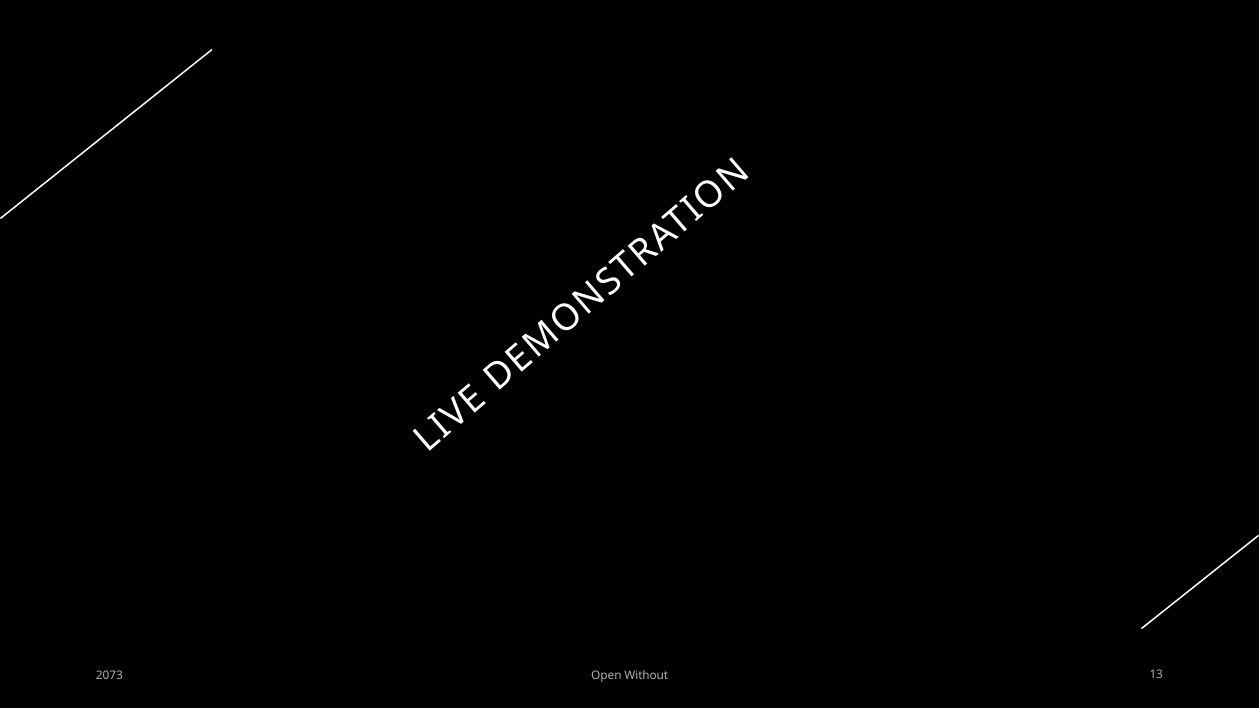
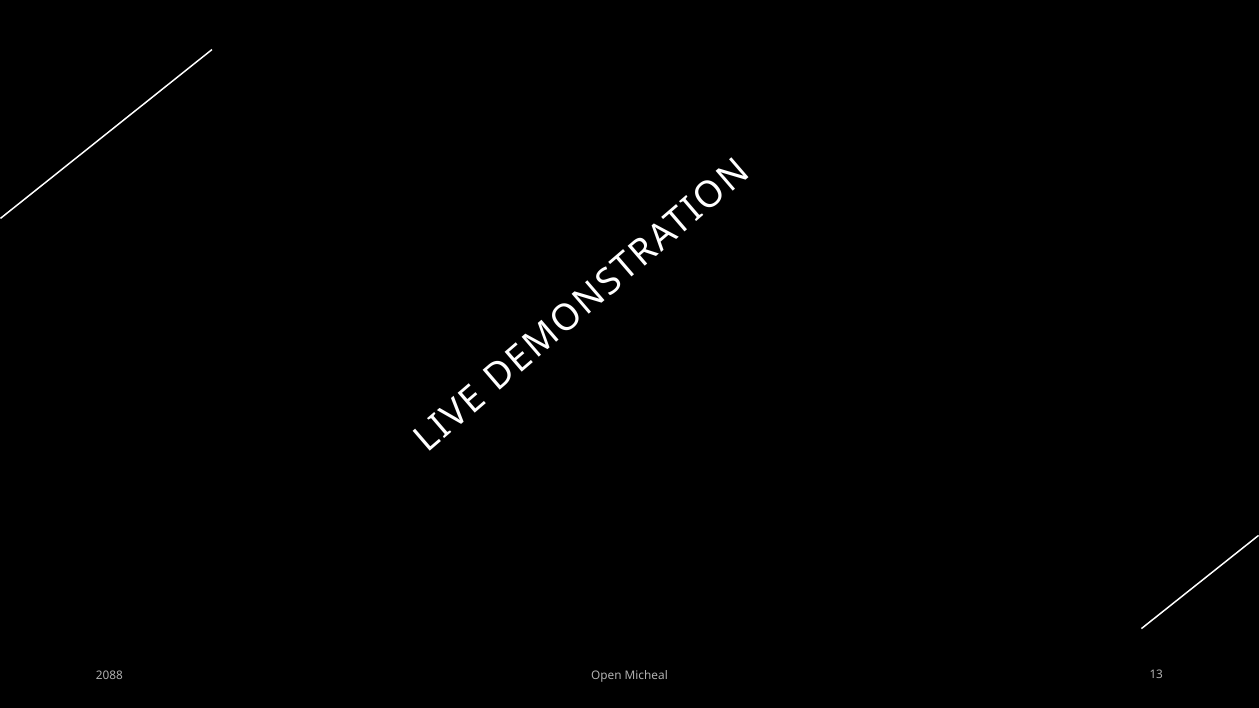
2073: 2073 -> 2088
Without: Without -> Micheal
